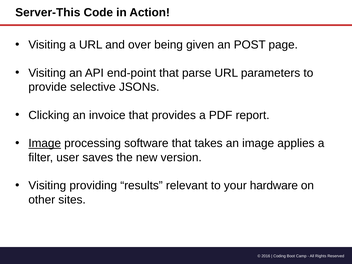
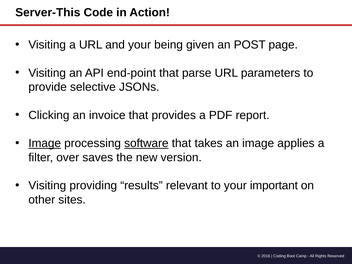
and over: over -> your
software underline: none -> present
user: user -> over
hardware: hardware -> important
